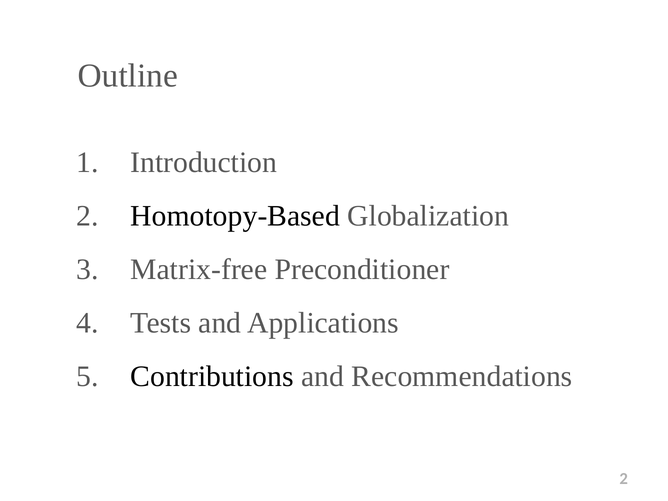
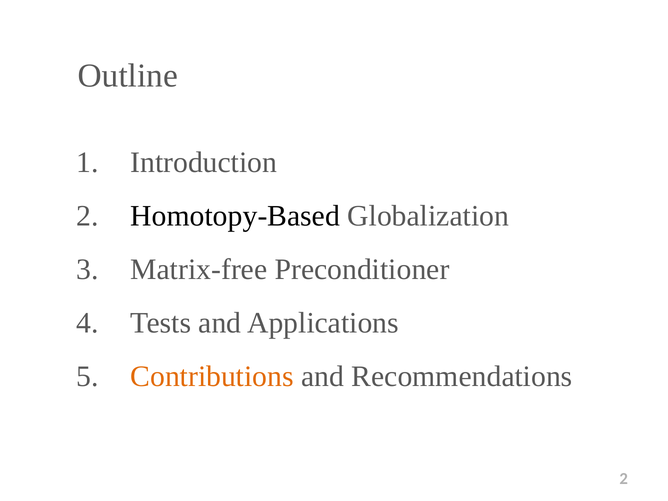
Contributions colour: black -> orange
